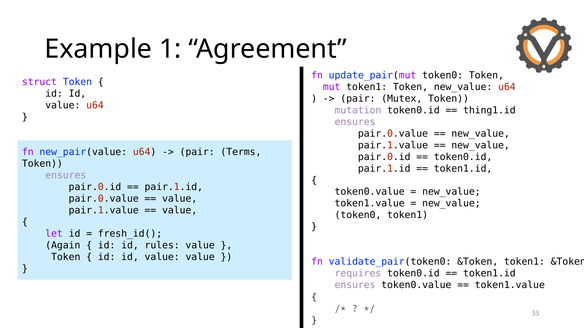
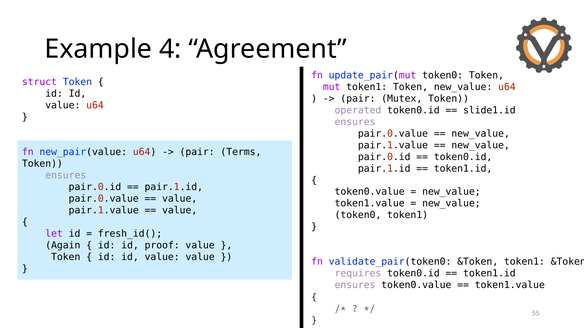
1: 1 -> 4
mutation: mutation -> operated
thing1.id: thing1.id -> slide1.id
rules: rules -> proof
